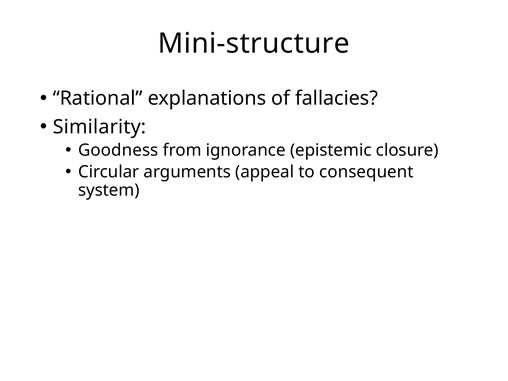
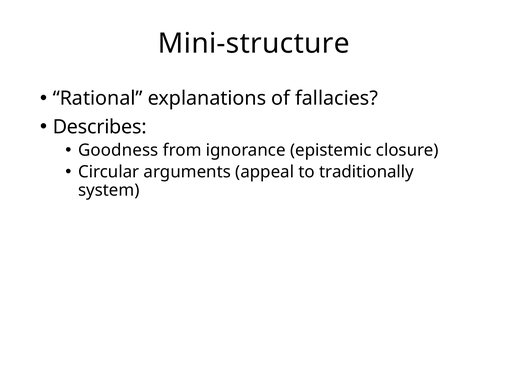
Similarity: Similarity -> Describes
consequent: consequent -> traditionally
